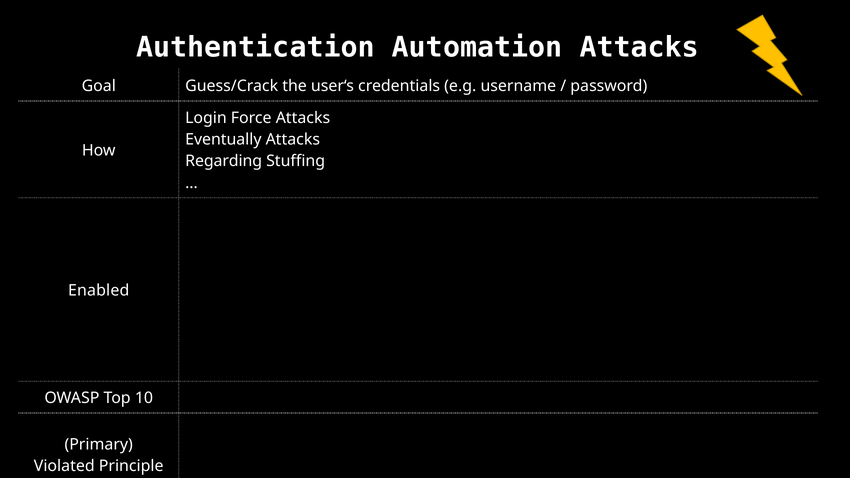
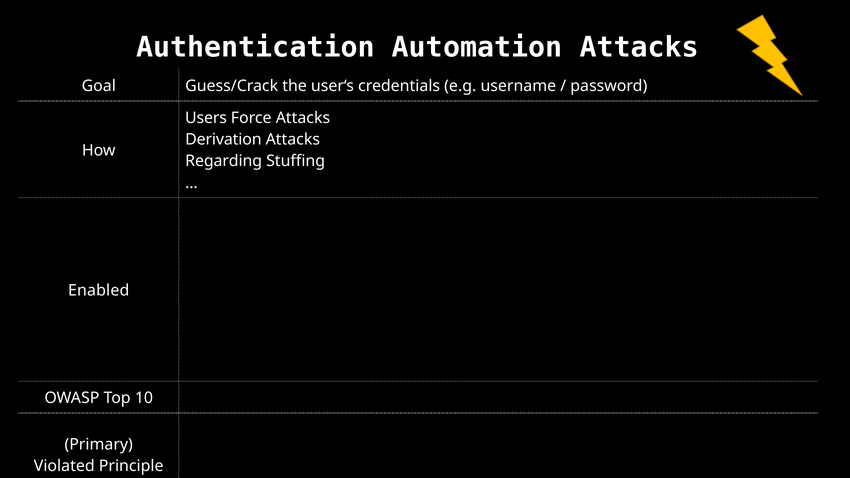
Login: Login -> Users
Eventually: Eventually -> Derivation
